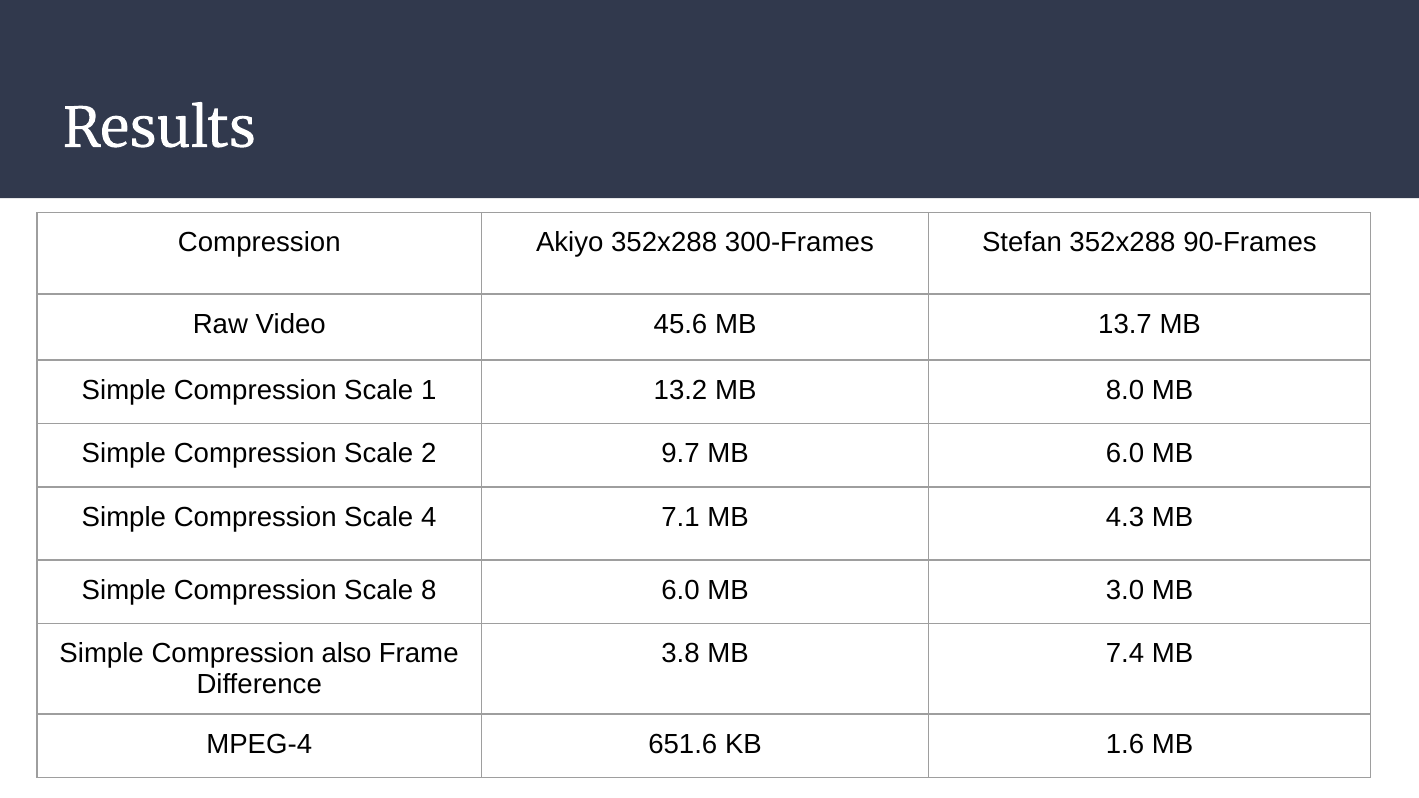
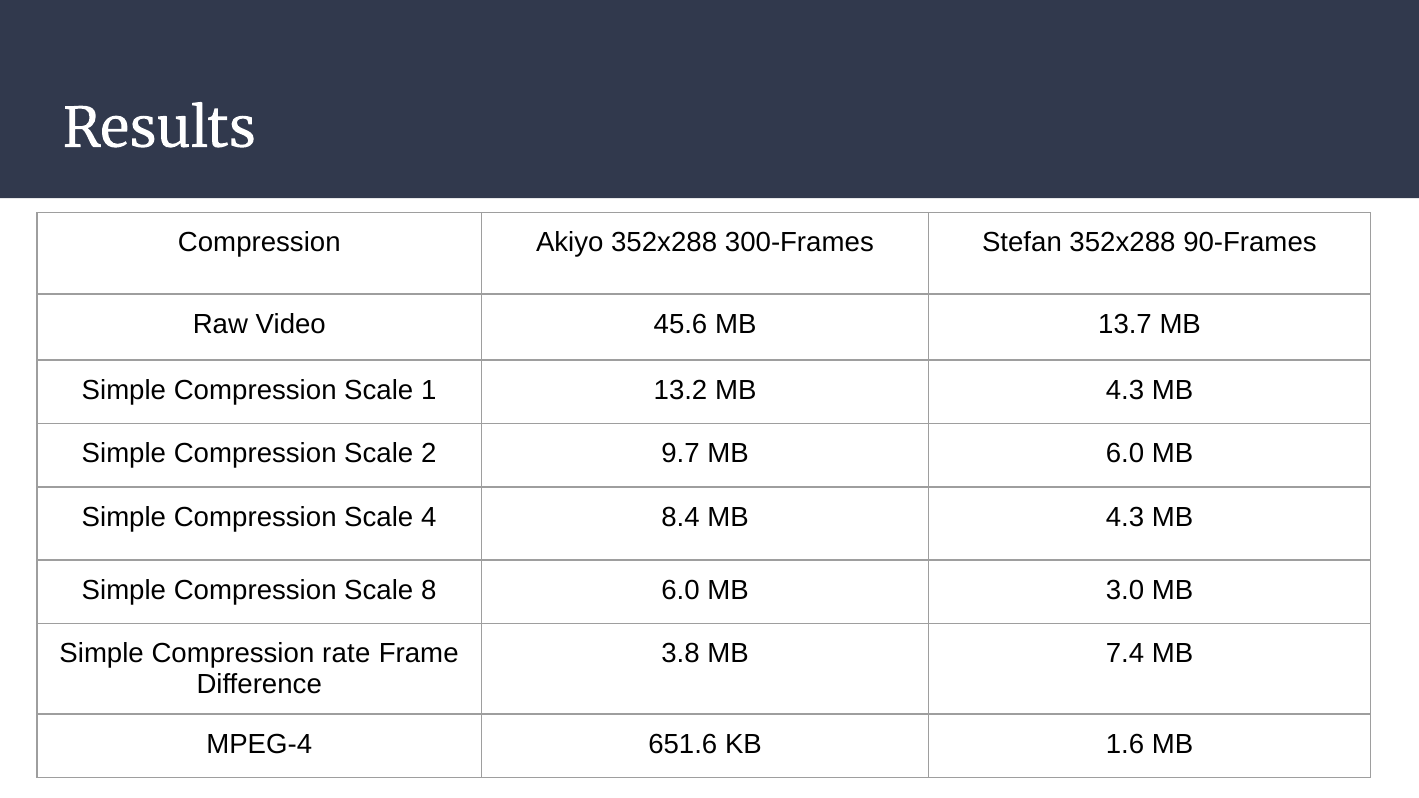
13.2 MB 8.0: 8.0 -> 4.3
7.1: 7.1 -> 8.4
also: also -> rate
